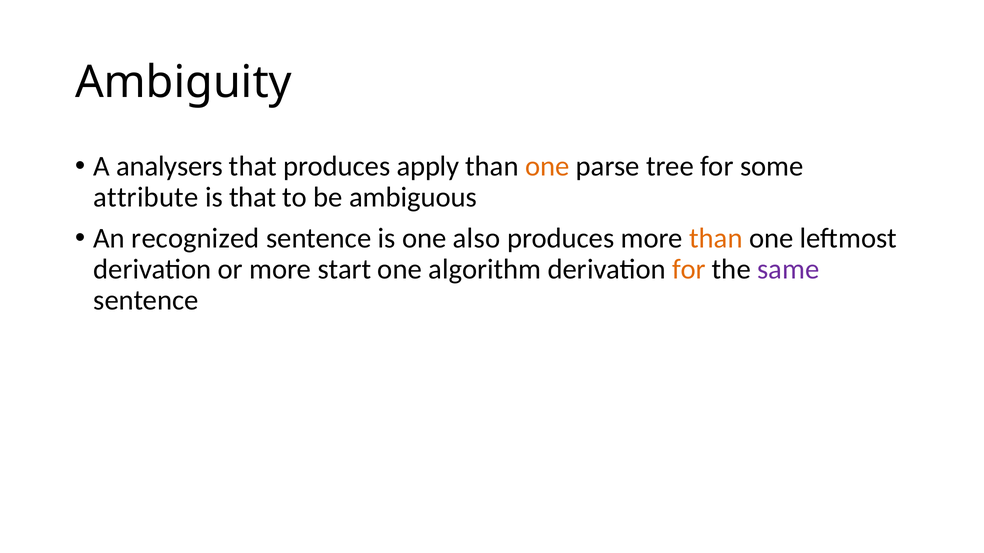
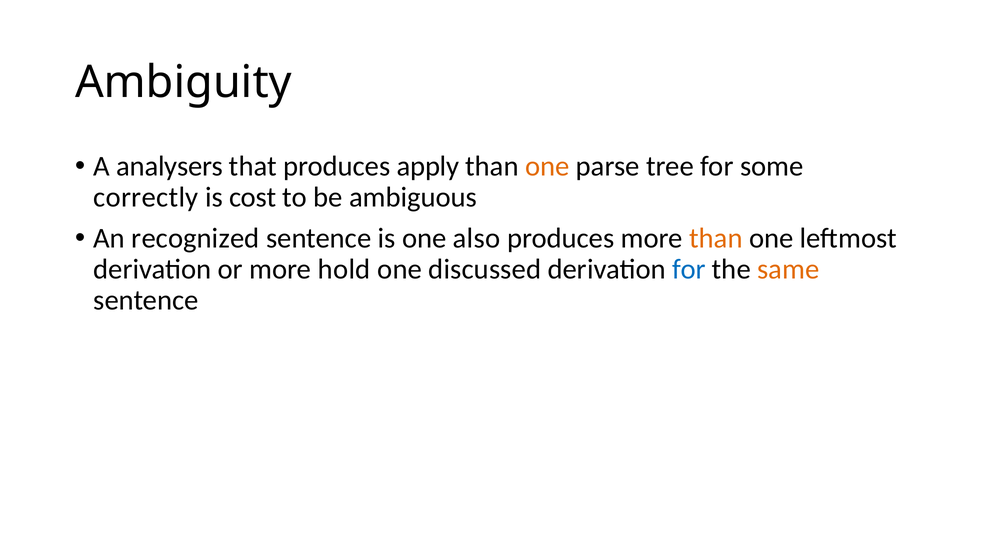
attribute: attribute -> correctly
is that: that -> cost
start: start -> hold
algorithm: algorithm -> discussed
for at (689, 270) colour: orange -> blue
same colour: purple -> orange
